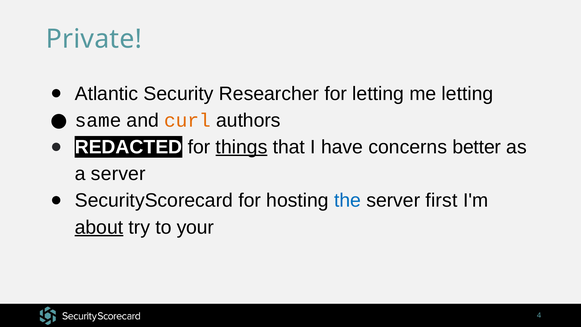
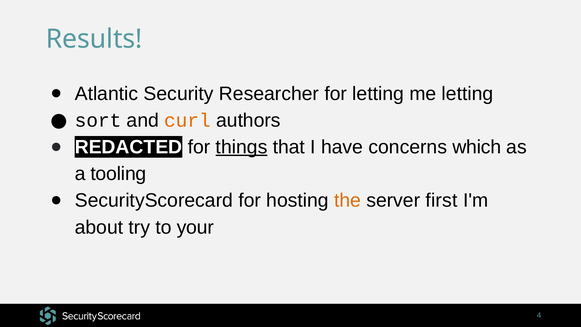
Private: Private -> Results
same: same -> sort
better: better -> which
a server: server -> tooling
the colour: blue -> orange
about underline: present -> none
